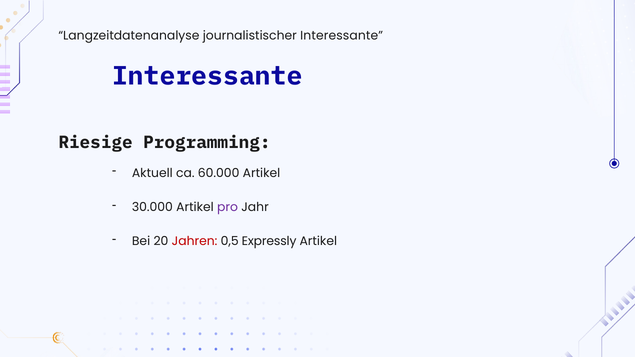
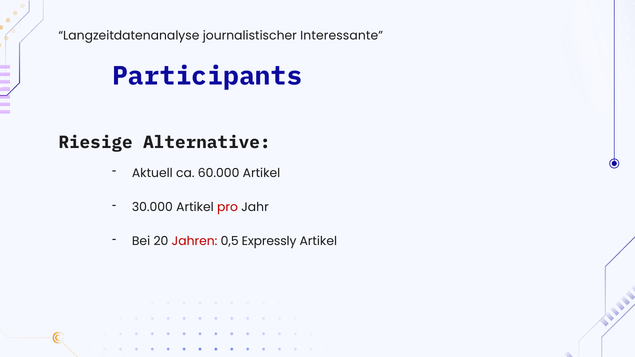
Interessante at (207, 76): Interessante -> Participants
Programming: Programming -> Alternative
pro colour: purple -> red
